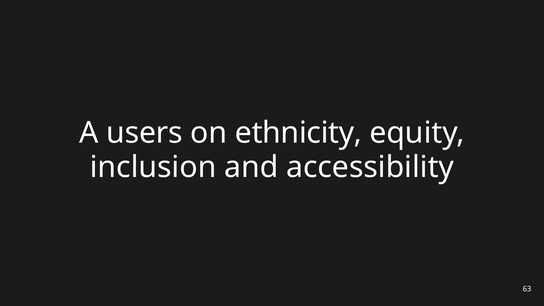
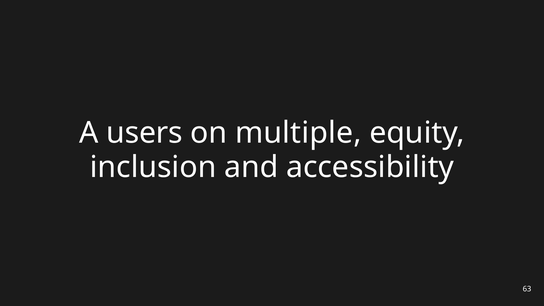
ethnicity: ethnicity -> multiple
